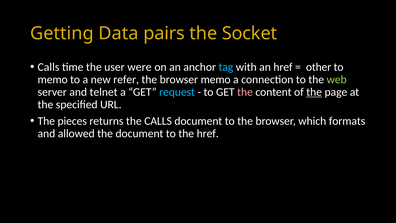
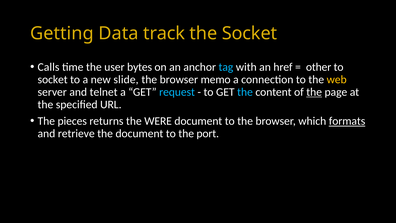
pairs: pairs -> track
were: were -> bytes
memo at (53, 79): memo -> socket
refer: refer -> slide
web colour: light green -> yellow
the at (245, 92) colour: pink -> light blue
the CALLS: CALLS -> WERE
formats underline: none -> present
allowed: allowed -> retrieve
the href: href -> port
